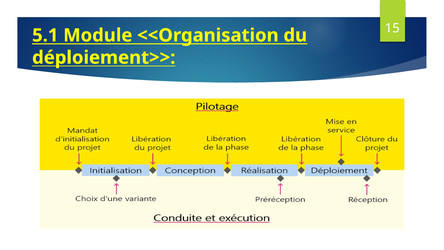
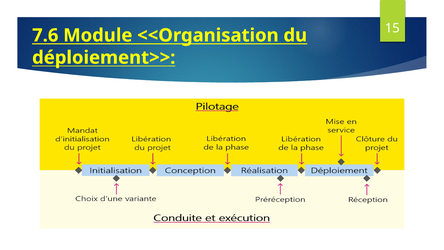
5.1: 5.1 -> 7.6
